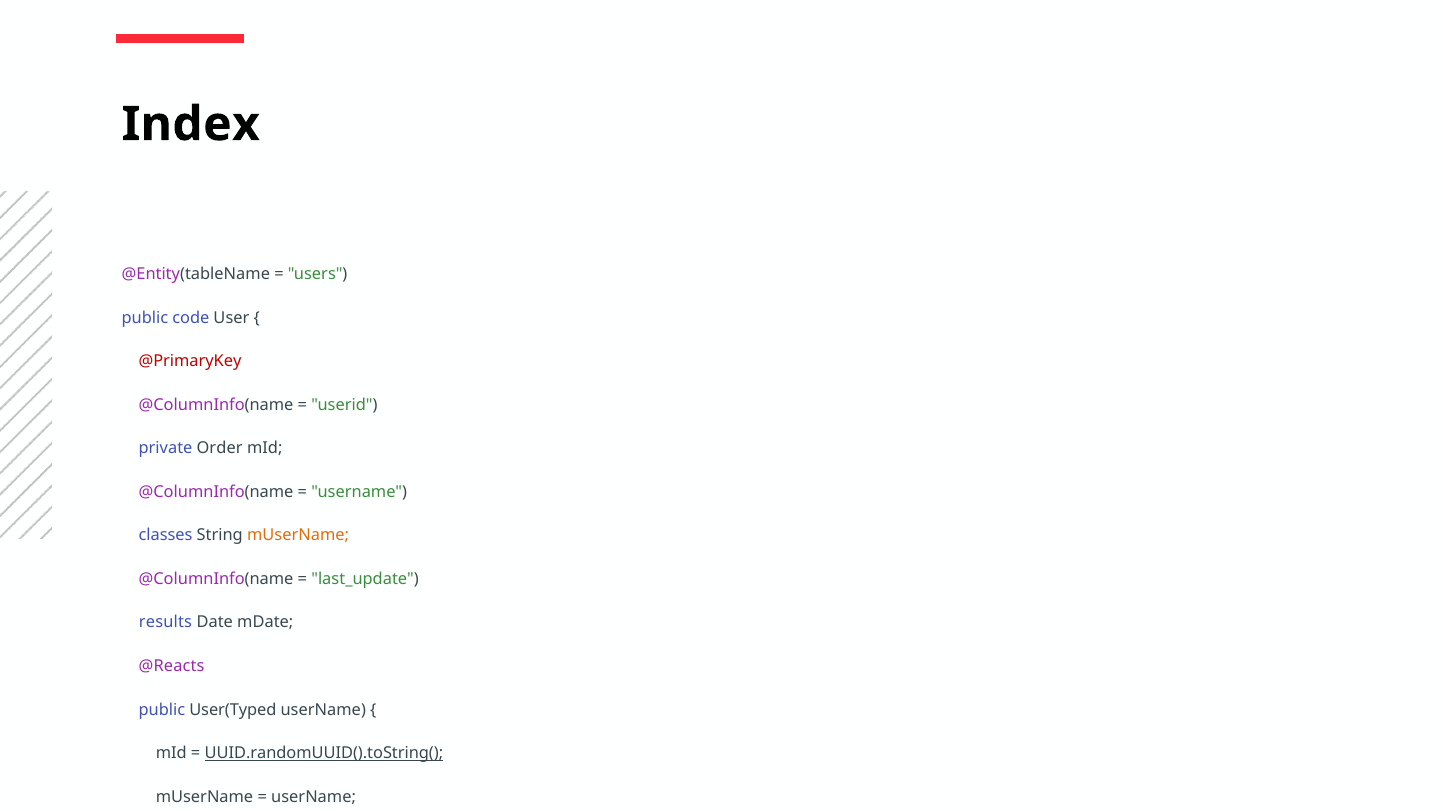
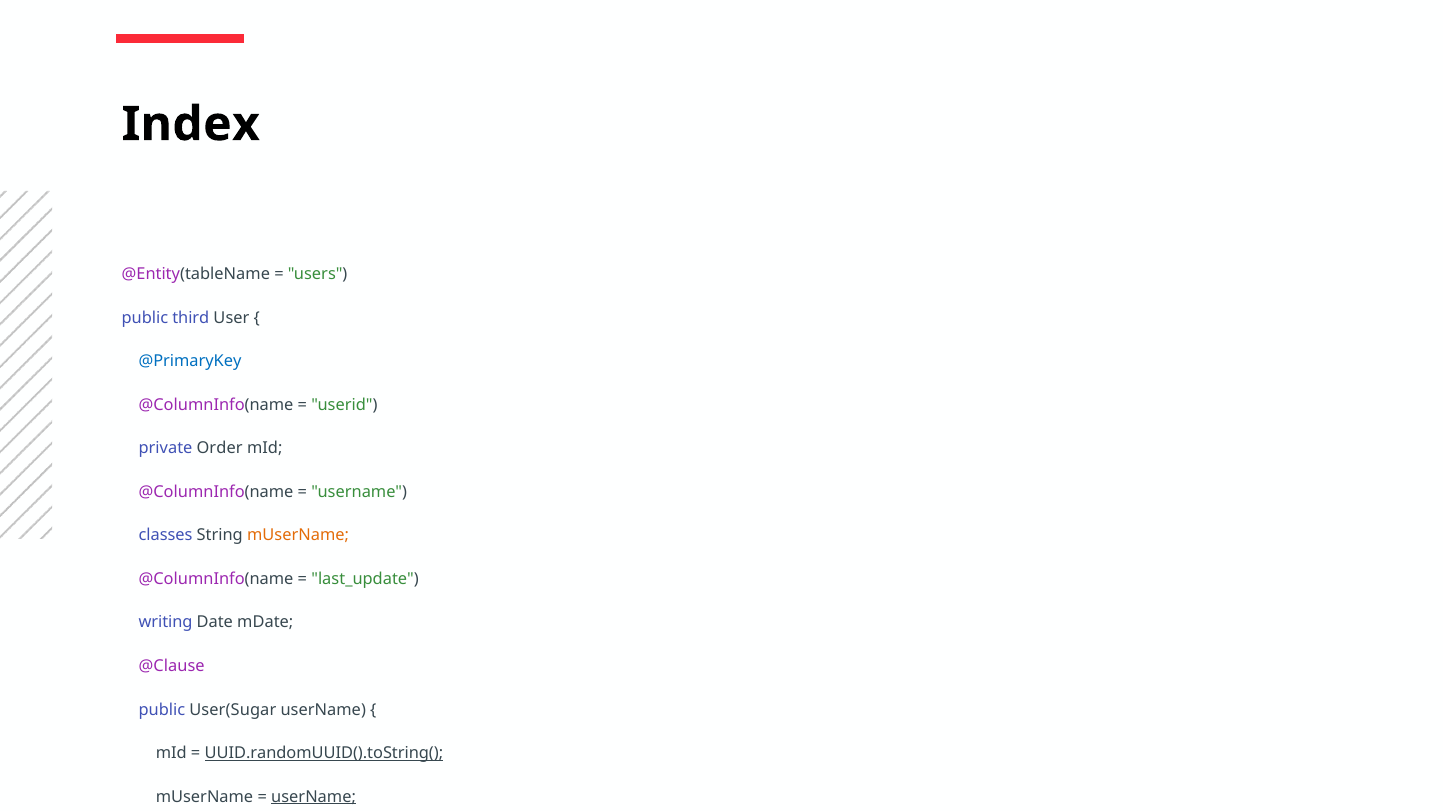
code: code -> third
@PrimaryKey colour: red -> blue
results: results -> writing
@Reacts: @Reacts -> @Clause
User(Typed: User(Typed -> User(Sugar
userName at (314, 797) underline: none -> present
